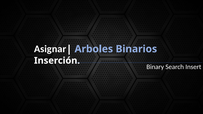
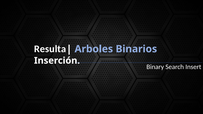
Asignar: Asignar -> Resulta
